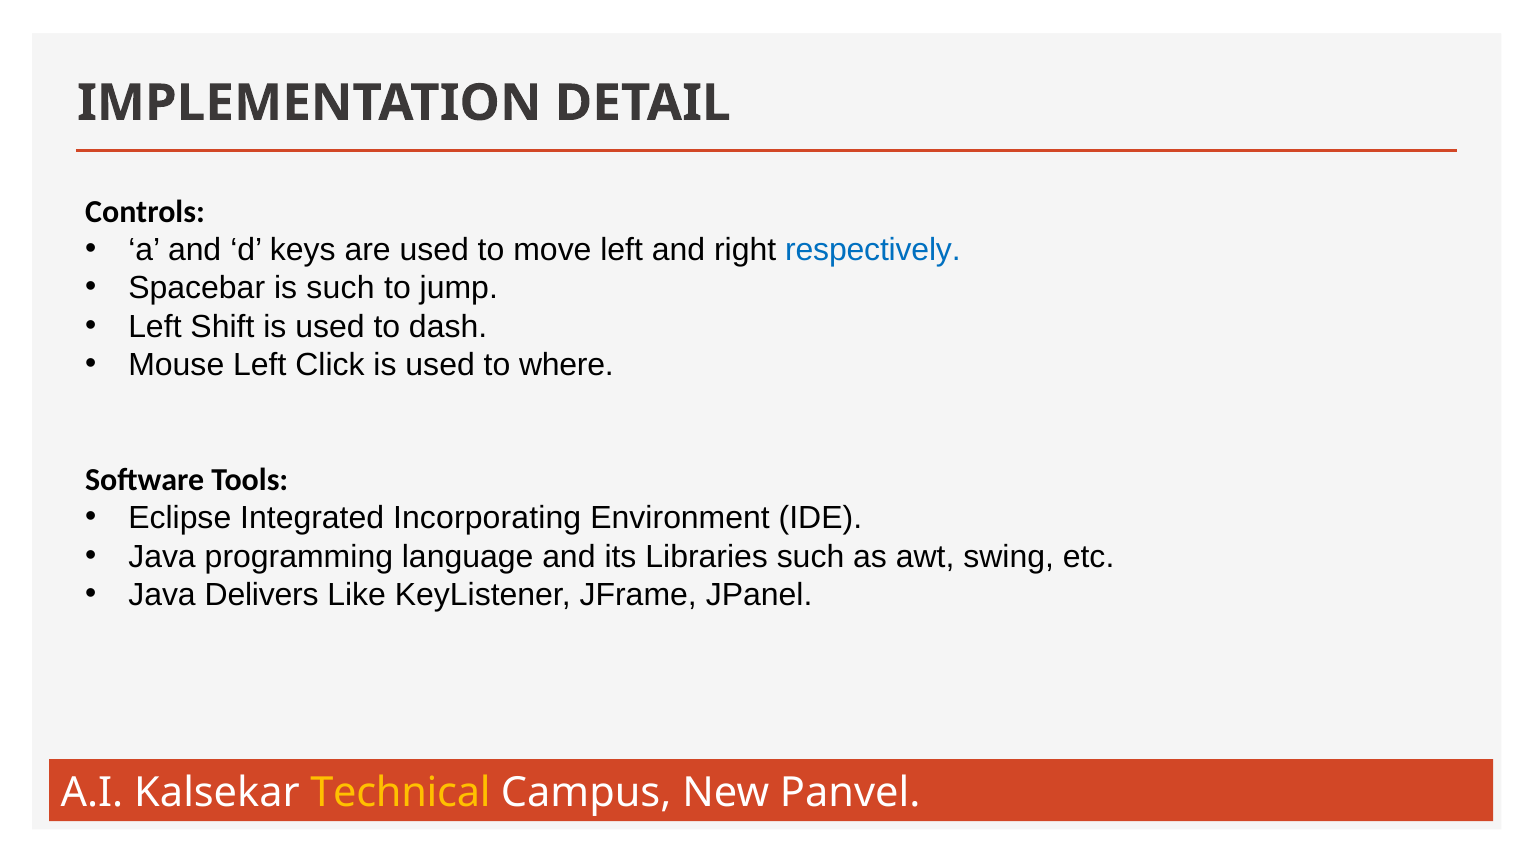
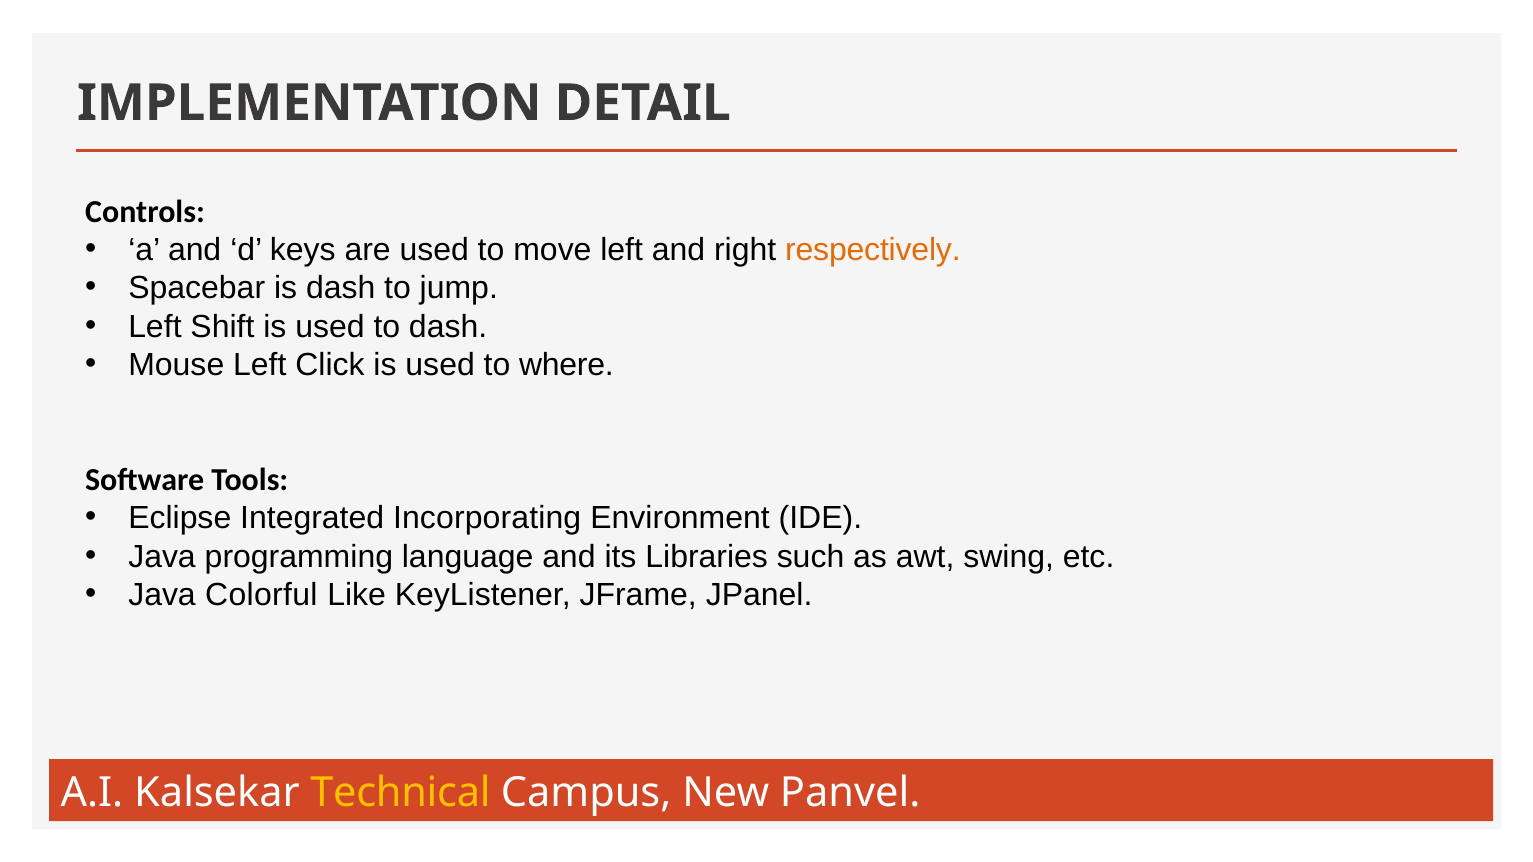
respectively colour: blue -> orange
is such: such -> dash
Delivers: Delivers -> Colorful
